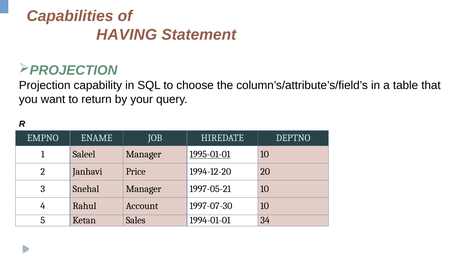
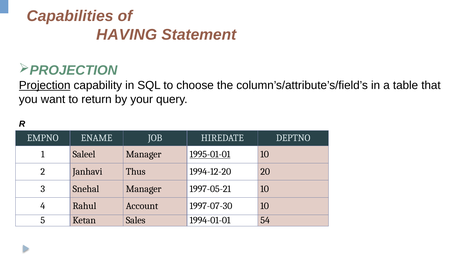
Projection underline: none -> present
Price: Price -> Thus
34: 34 -> 54
